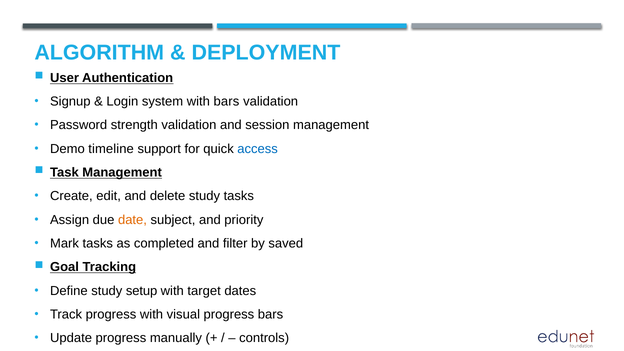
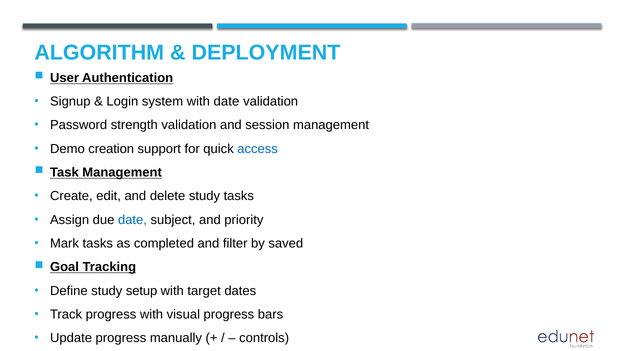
with bars: bars -> date
timeline: timeline -> creation
date at (132, 220) colour: orange -> blue
